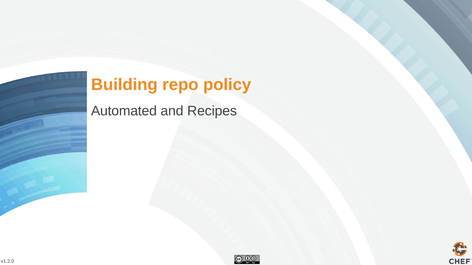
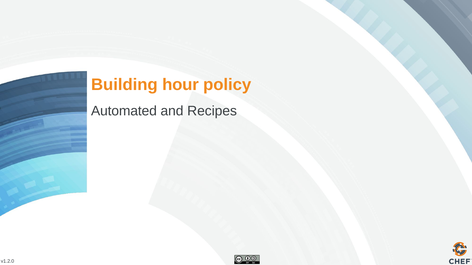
repo: repo -> hour
